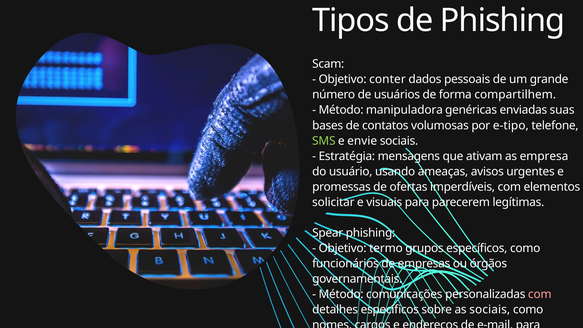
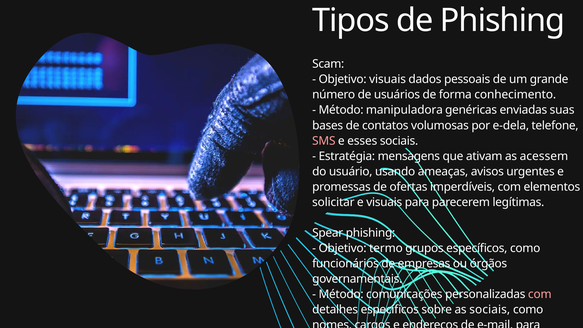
Objetivo conter: conter -> visuais
compartilhem: compartilhem -> conhecimento
e-tipo: e-tipo -> e-dela
SMS at (324, 141) colour: light green -> pink
envie: envie -> esses
as empresa: empresa -> acessem
